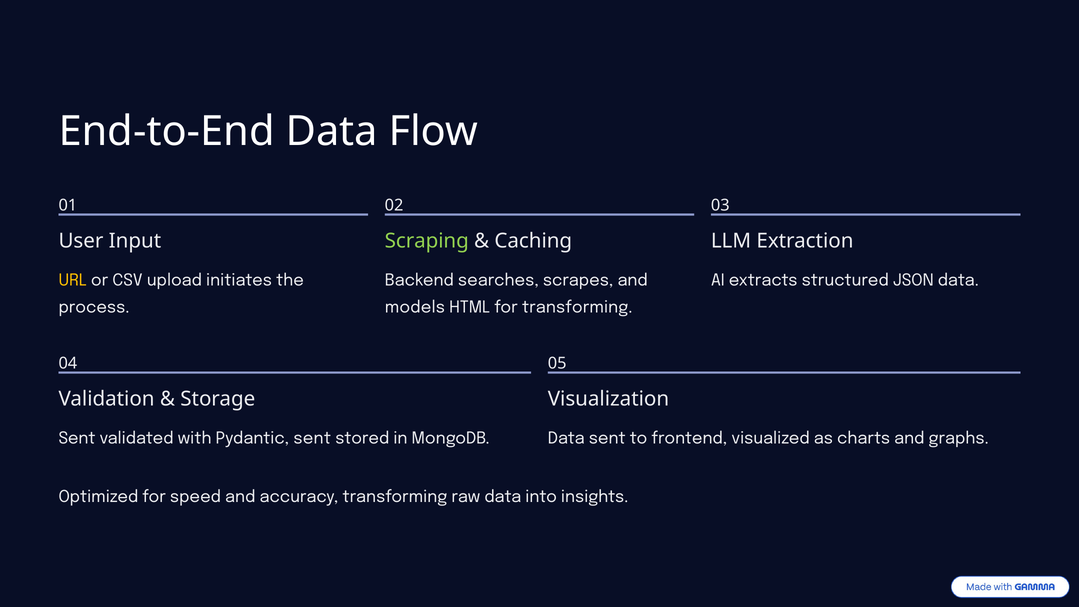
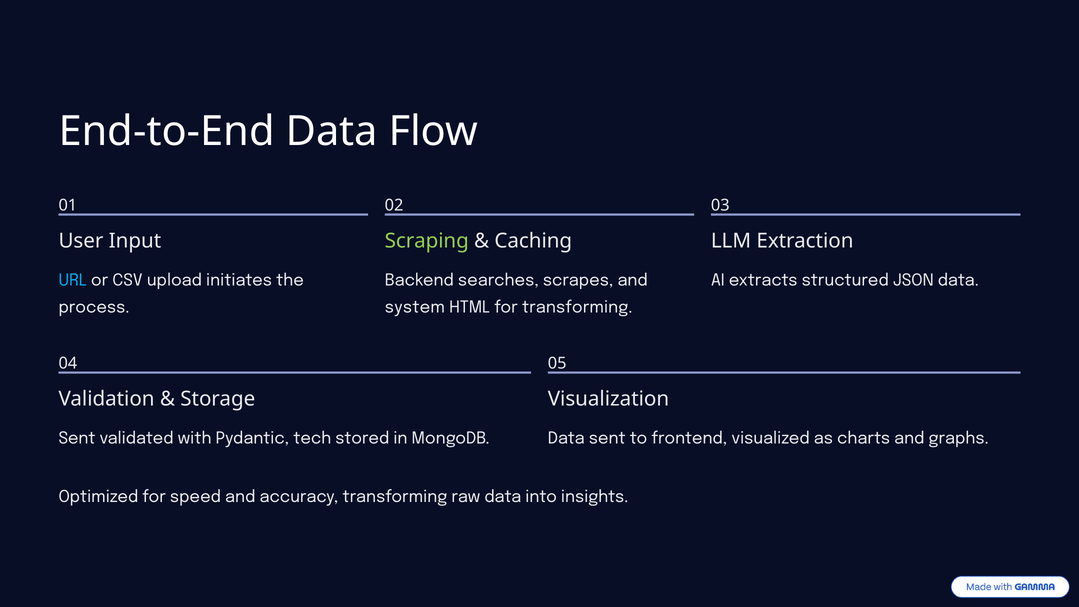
URL colour: yellow -> light blue
models: models -> system
Pydantic sent: sent -> tech
